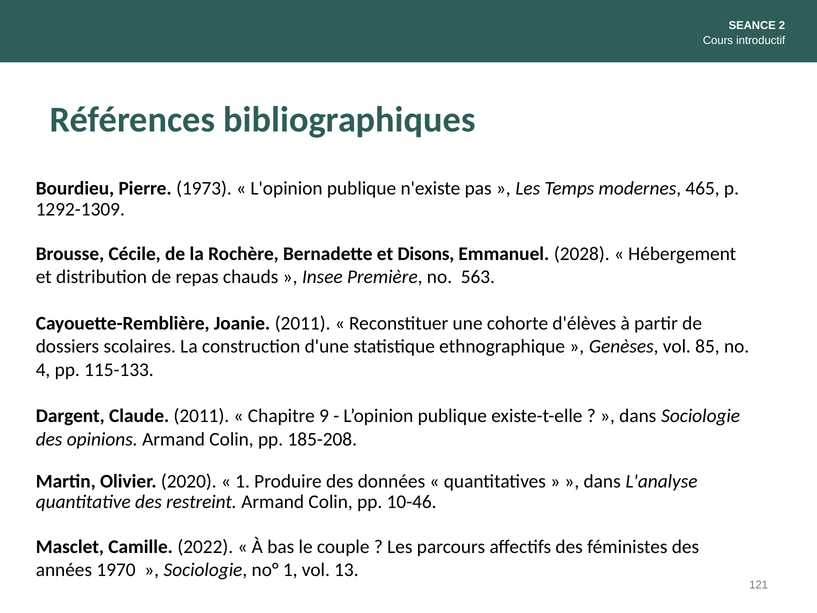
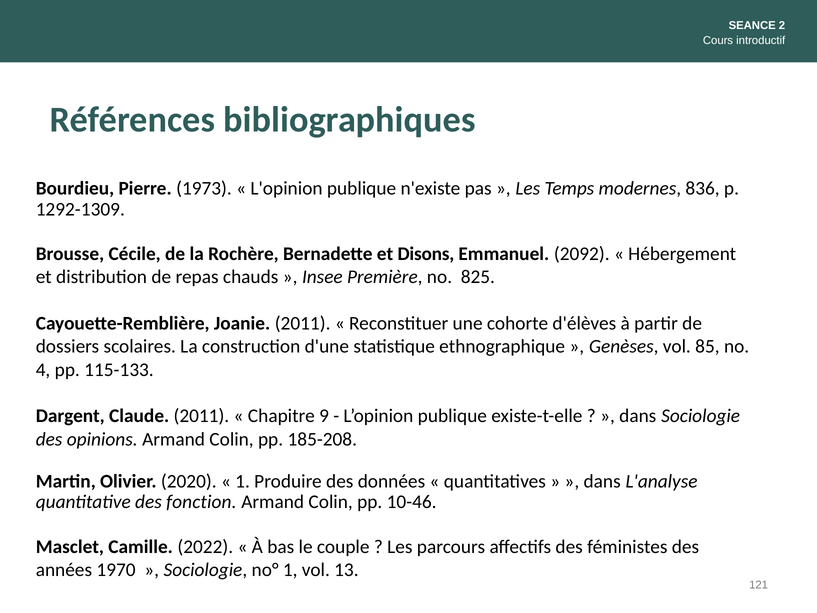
465: 465 -> 836
2028: 2028 -> 2092
563: 563 -> 825
restreint: restreint -> fonction
